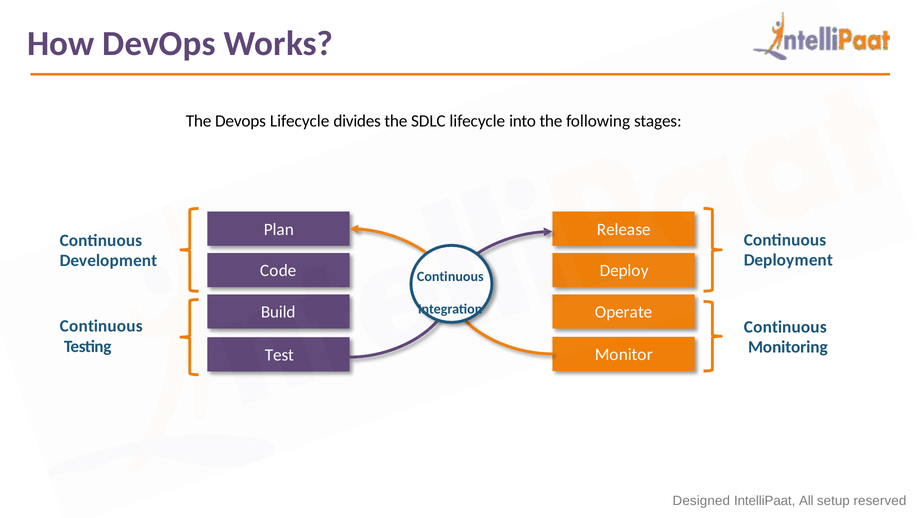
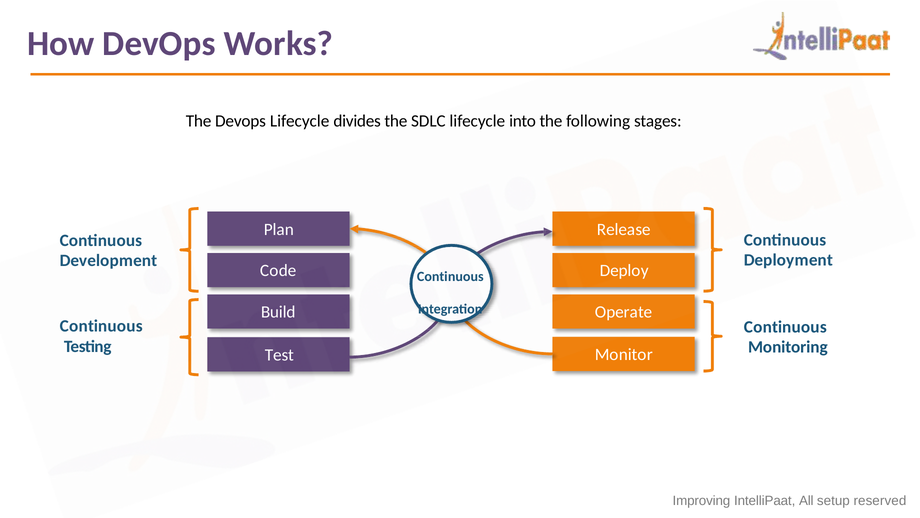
Designed: Designed -> Improving
